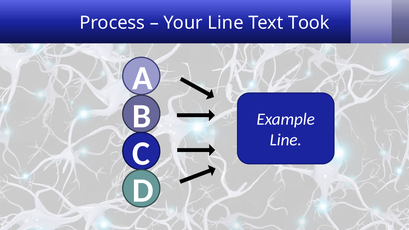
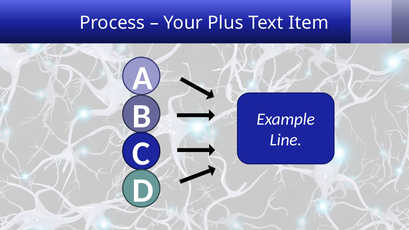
Your Line: Line -> Plus
Took: Took -> Item
